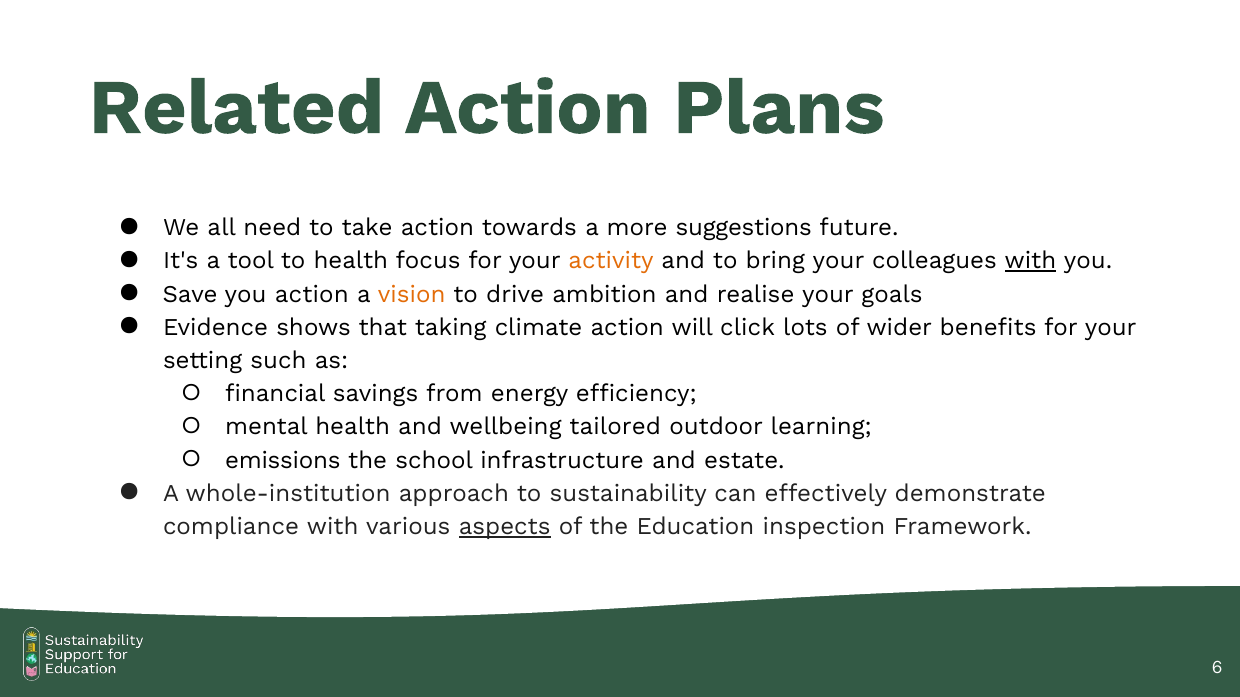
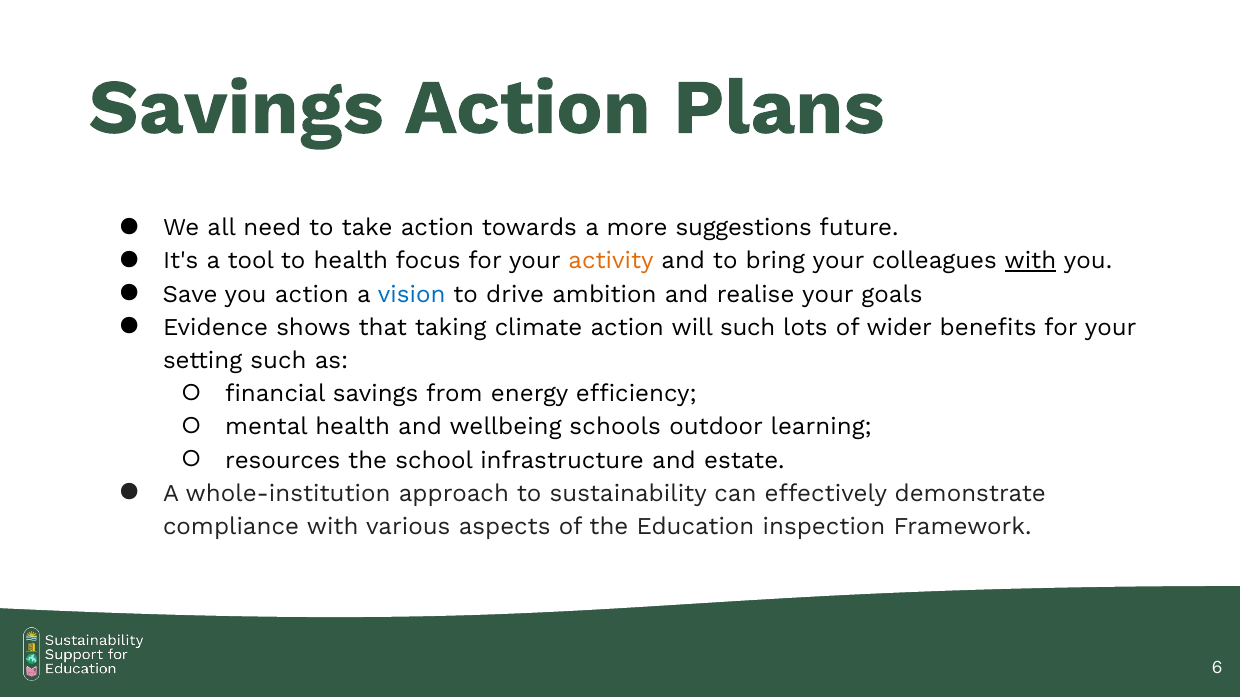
Related at (236, 108): Related -> Savings
vision colour: orange -> blue
will click: click -> such
tailored: tailored -> schools
emissions: emissions -> resources
aspects underline: present -> none
